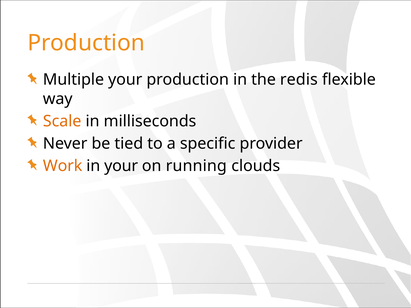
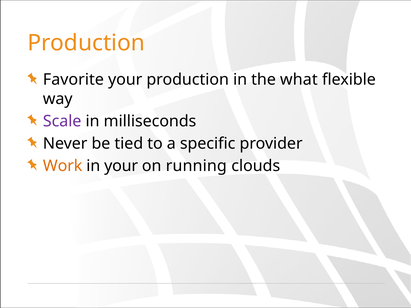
Multiple: Multiple -> Favorite
redis: redis -> what
Scale colour: orange -> purple
